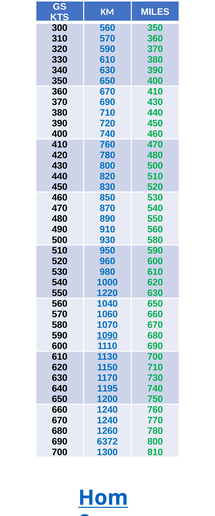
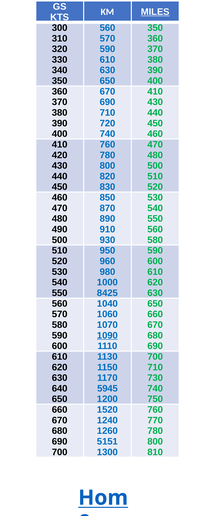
MILES underline: none -> present
1220: 1220 -> 8425
1195: 1195 -> 5945
1240 at (107, 408): 1240 -> 1520
6372: 6372 -> 5151
